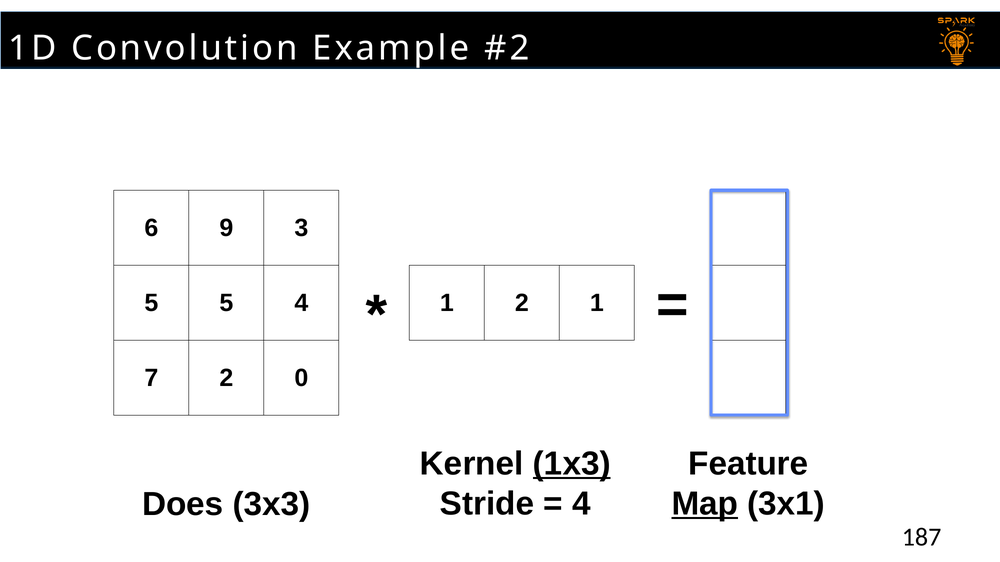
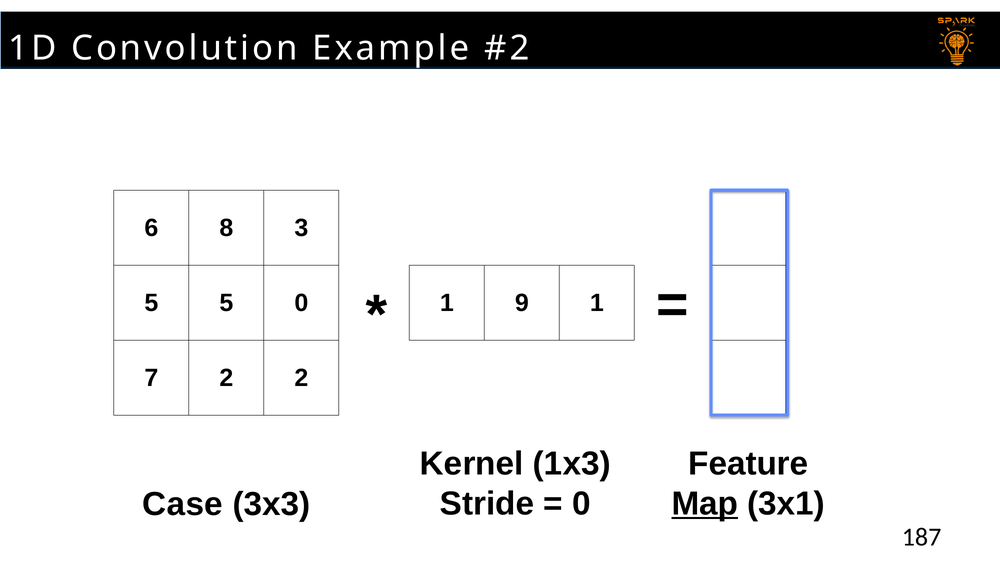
9: 9 -> 8
5 4: 4 -> 0
1 2: 2 -> 9
2 0: 0 -> 2
1x3 underline: present -> none
4 at (581, 504): 4 -> 0
Does: Does -> Case
